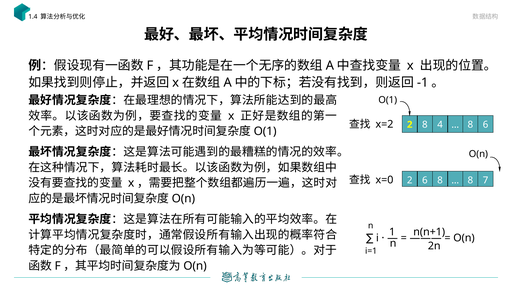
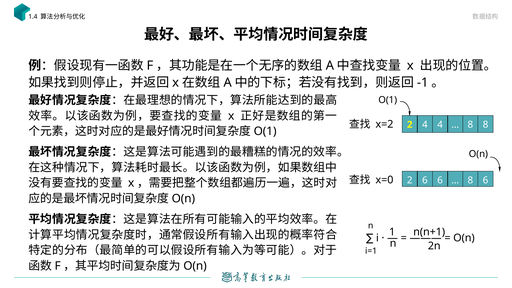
2 8: 8 -> 4
8 6: 6 -> 8
6 8: 8 -> 6
8 7: 7 -> 6
